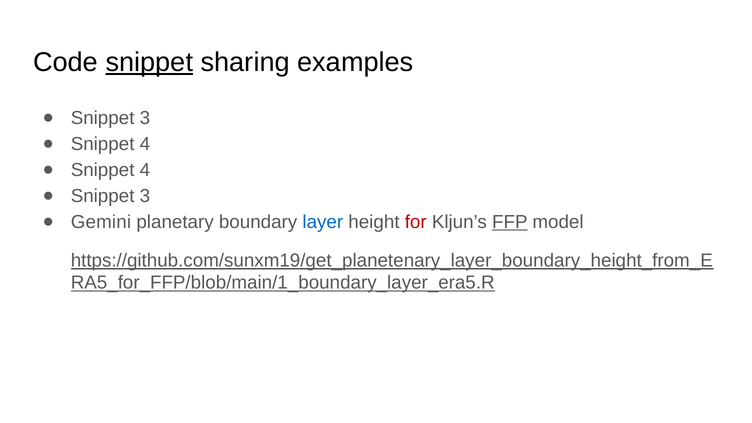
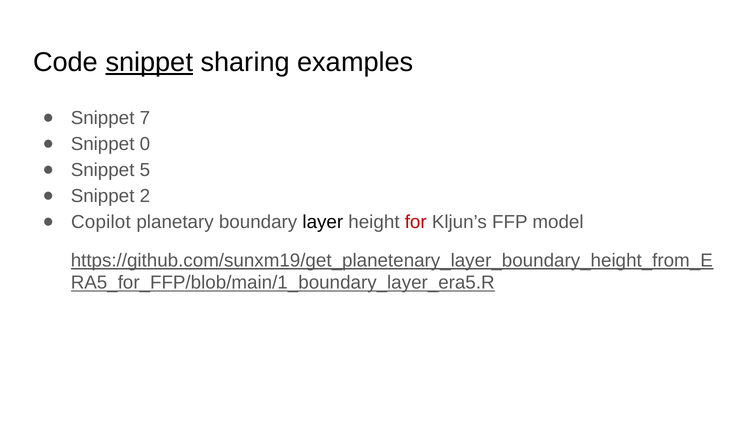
3 at (145, 118): 3 -> 7
4 at (145, 144): 4 -> 0
4 at (145, 170): 4 -> 5
3 at (145, 196): 3 -> 2
Gemini: Gemini -> Copilot
layer colour: blue -> black
FFP underline: present -> none
